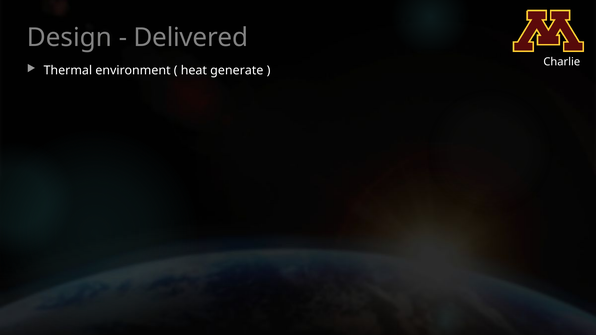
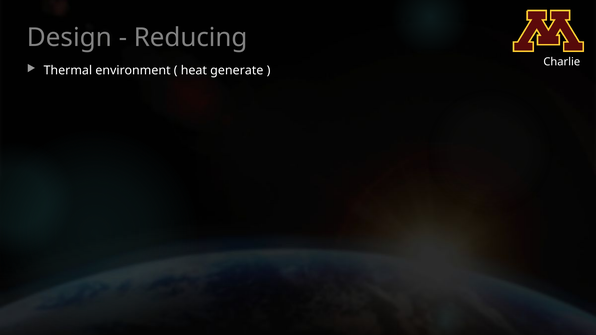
Delivered: Delivered -> Reducing
